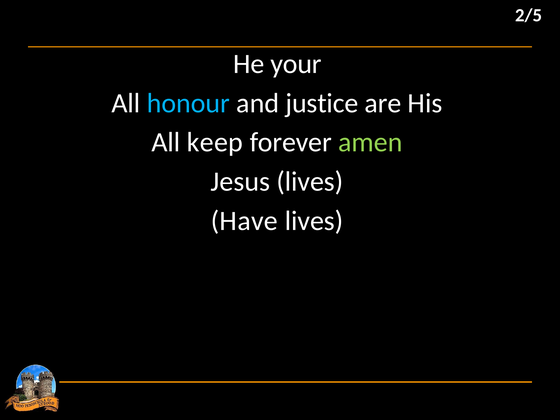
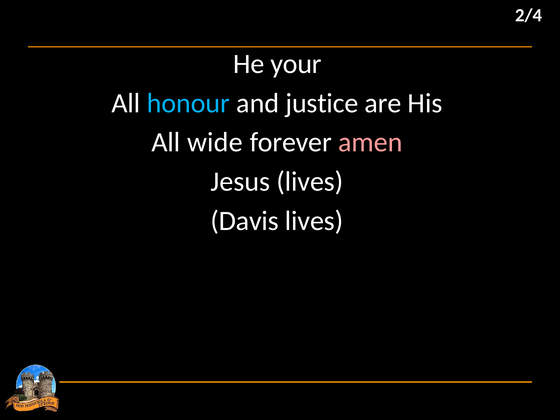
2/5: 2/5 -> 2/4
keep: keep -> wide
amen colour: light green -> pink
Have: Have -> Davis
